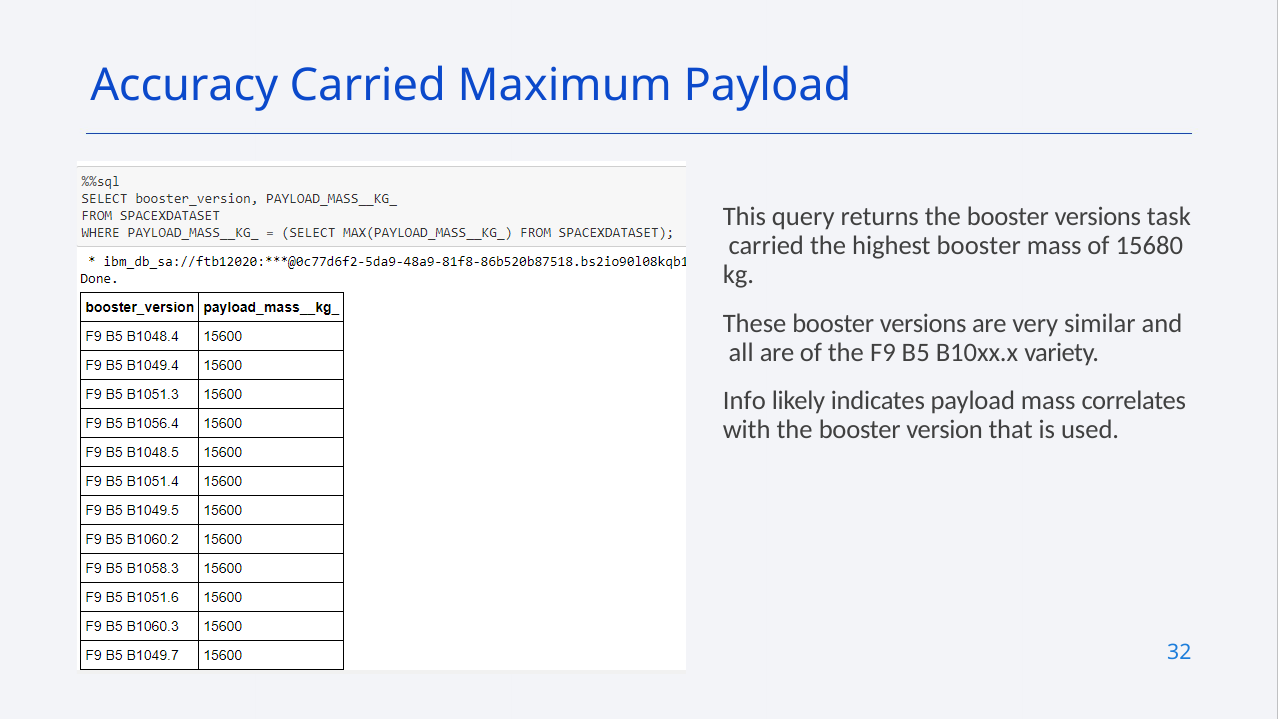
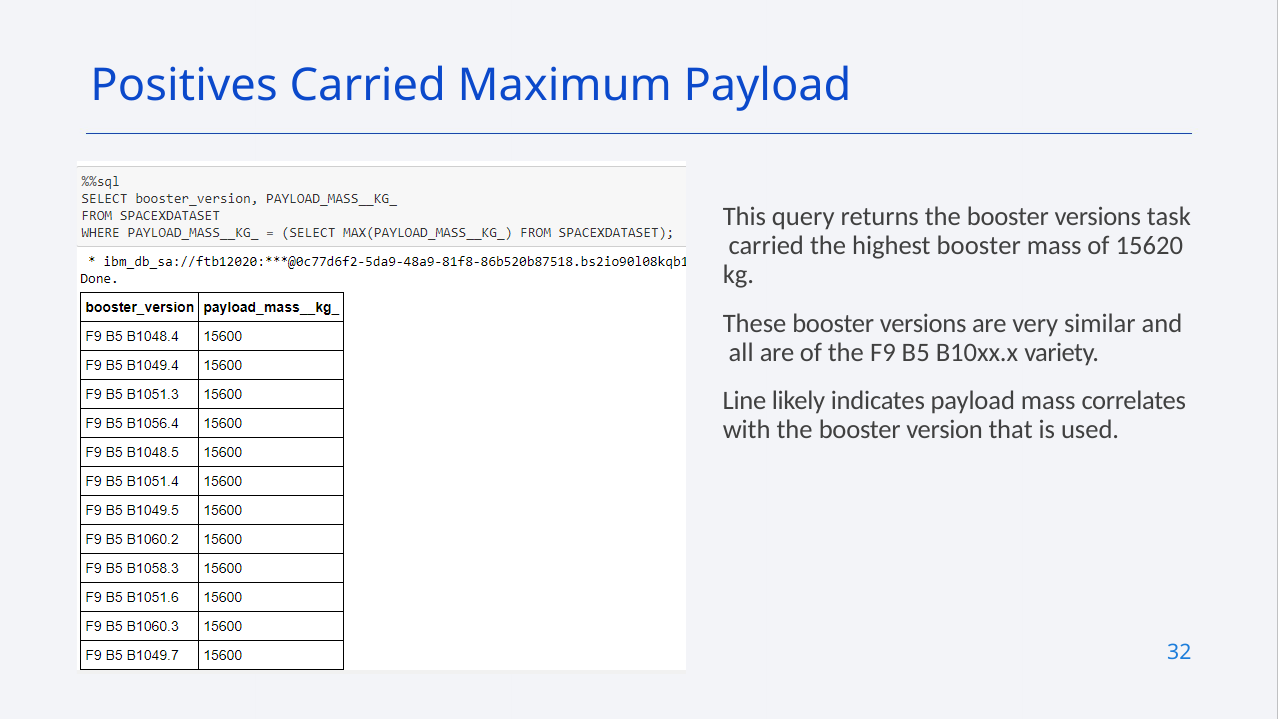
Accuracy: Accuracy -> Positives
15680: 15680 -> 15620
Info: Info -> Line
